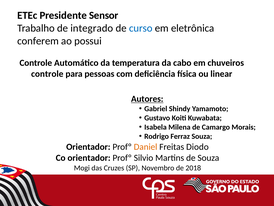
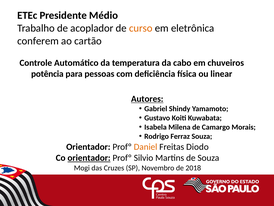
Sensor: Sensor -> Médio
integrado: integrado -> acoplador
curso colour: blue -> orange
possui: possui -> cartão
controle at (47, 74): controle -> potência
orientador at (89, 158) underline: none -> present
